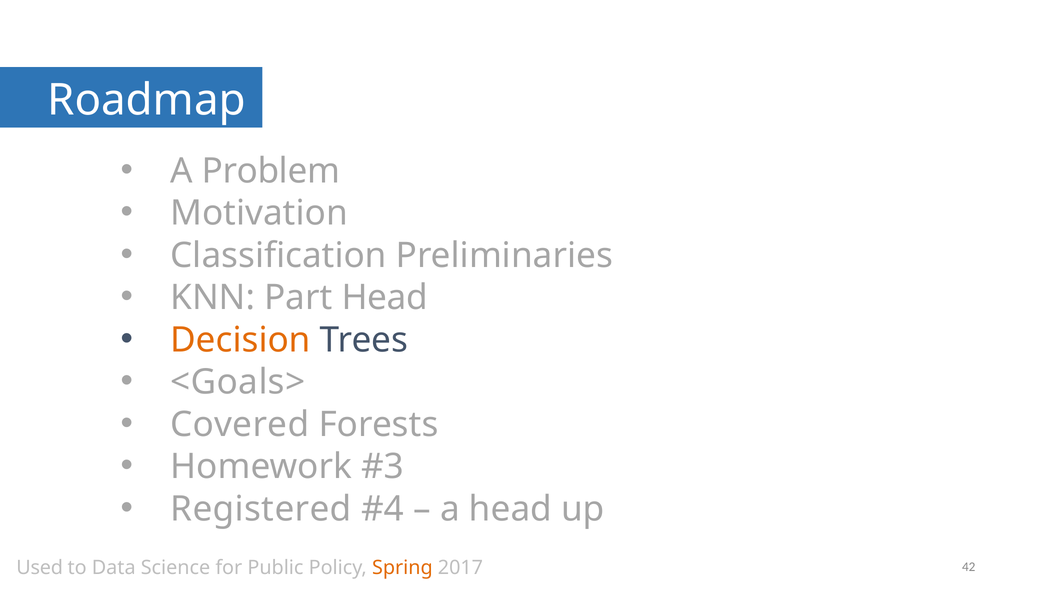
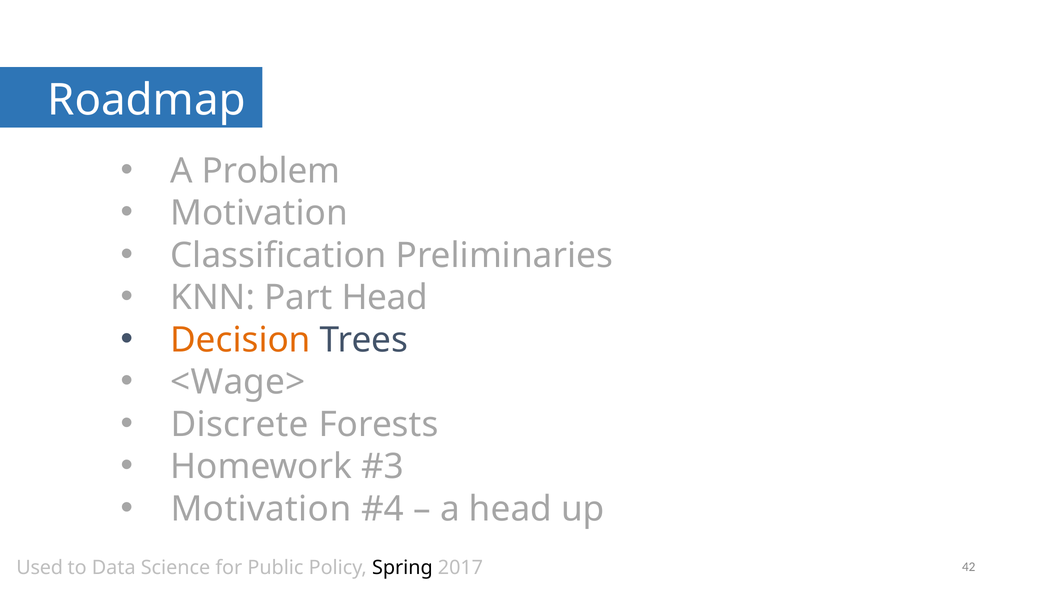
<Goals>: <Goals> -> <Wage>
Covered: Covered -> Discrete
Registered at (261, 509): Registered -> Motivation
Spring colour: orange -> black
